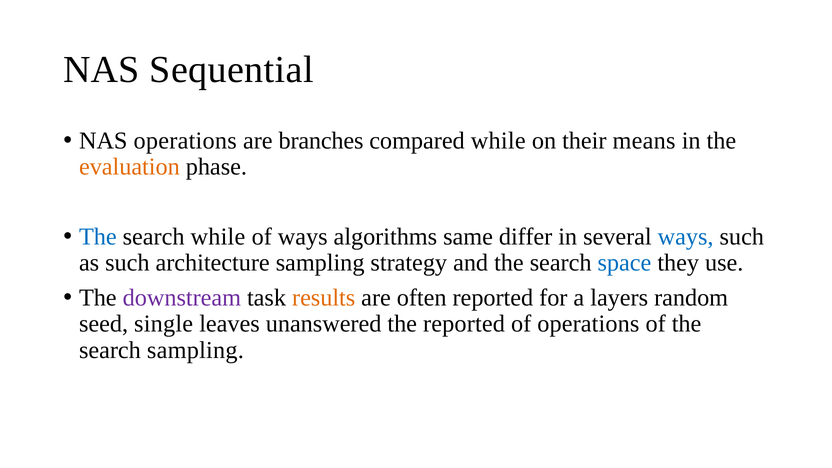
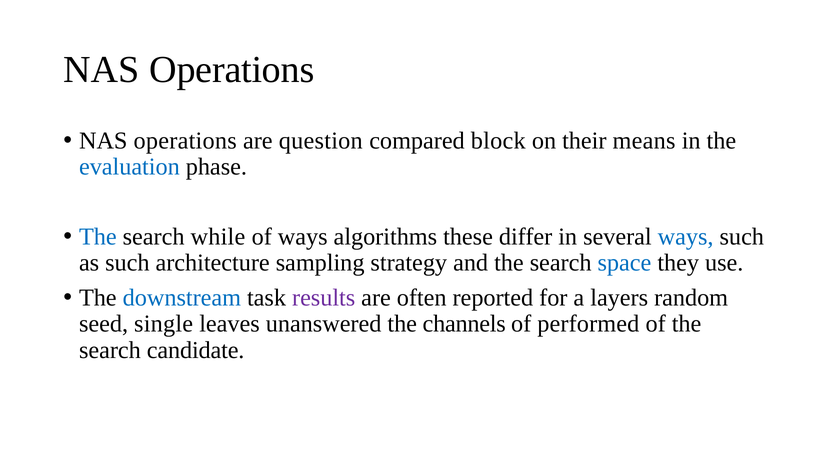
Sequential at (232, 70): Sequential -> Operations
branches: branches -> question
compared while: while -> block
evaluation colour: orange -> blue
same: same -> these
downstream colour: purple -> blue
results colour: orange -> purple
the reported: reported -> channels
of operations: operations -> performed
search sampling: sampling -> candidate
